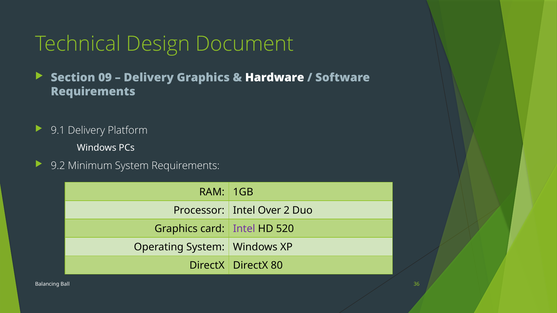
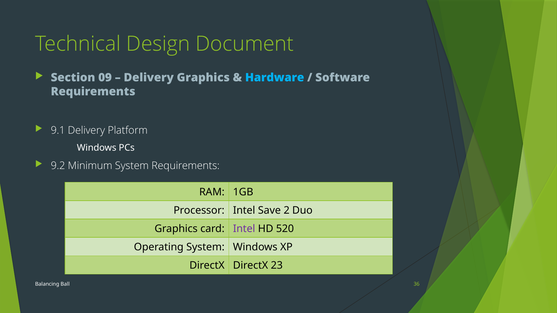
Hardware colour: white -> light blue
Over: Over -> Save
80: 80 -> 23
